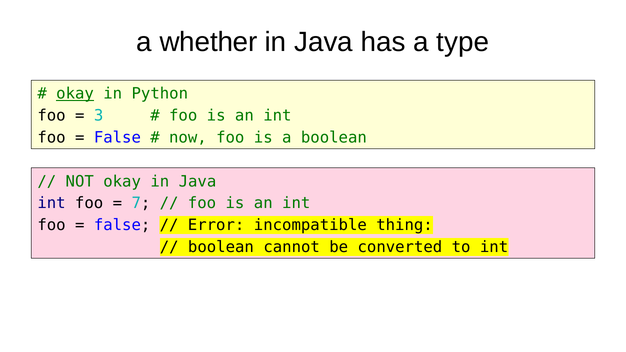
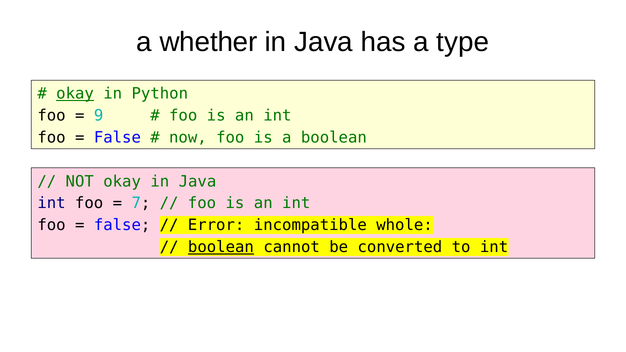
3: 3 -> 9
thing: thing -> whole
boolean at (221, 247) underline: none -> present
